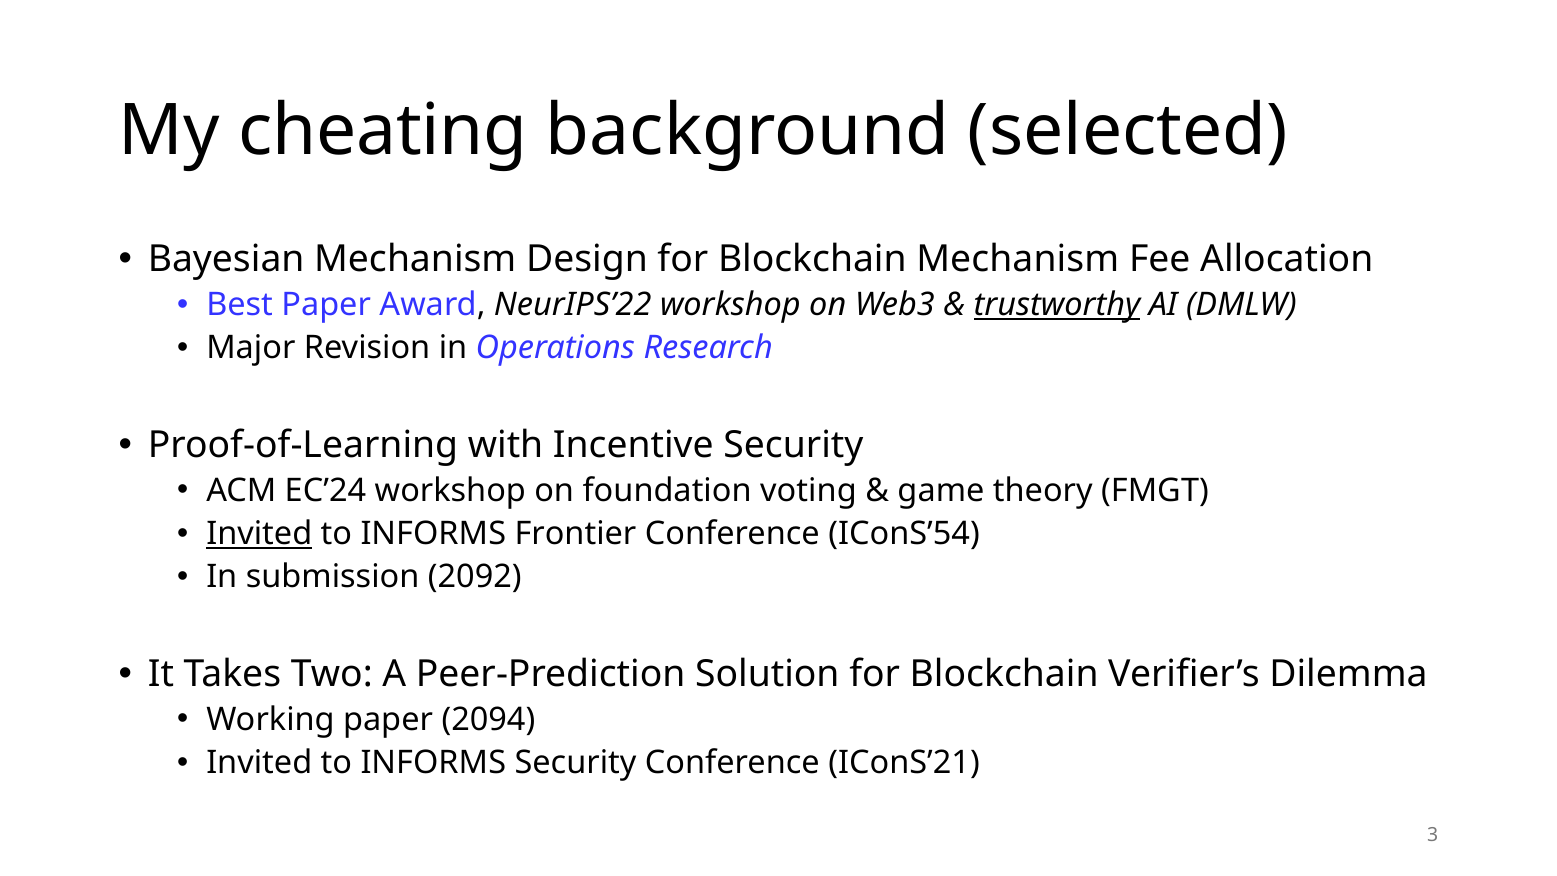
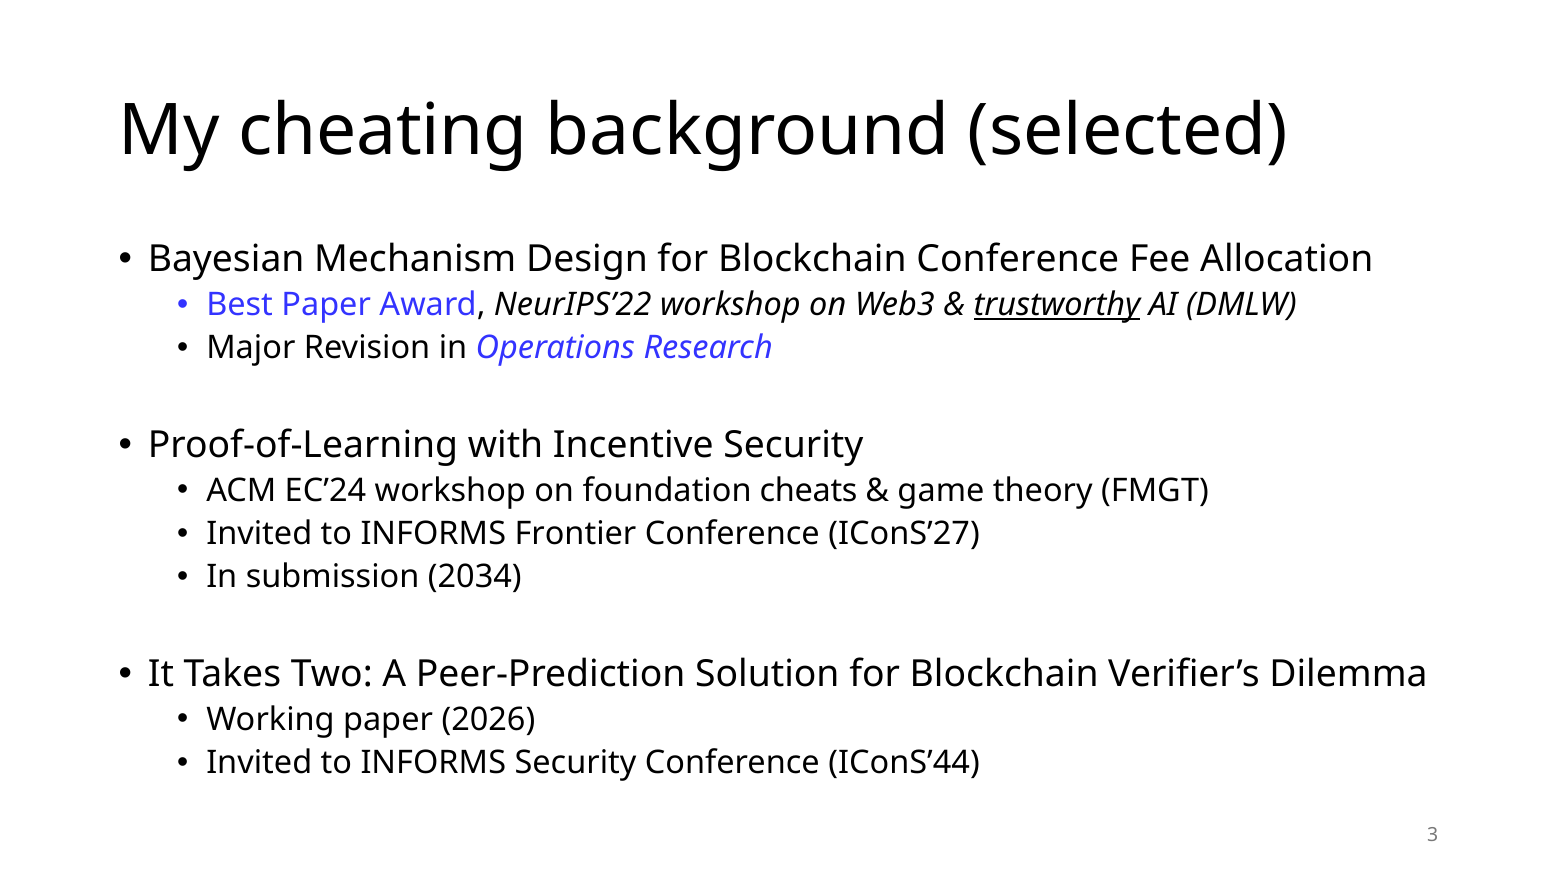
Blockchain Mechanism: Mechanism -> Conference
voting: voting -> cheats
Invited at (259, 534) underline: present -> none
IConS’54: IConS’54 -> IConS’27
2092: 2092 -> 2034
2094: 2094 -> 2026
IConS’21: IConS’21 -> IConS’44
